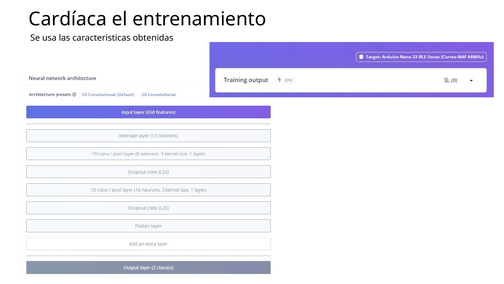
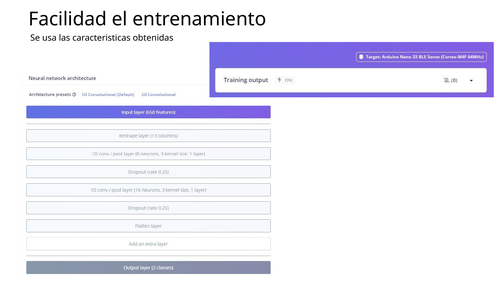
Cardíaca: Cardíaca -> Facilidad
